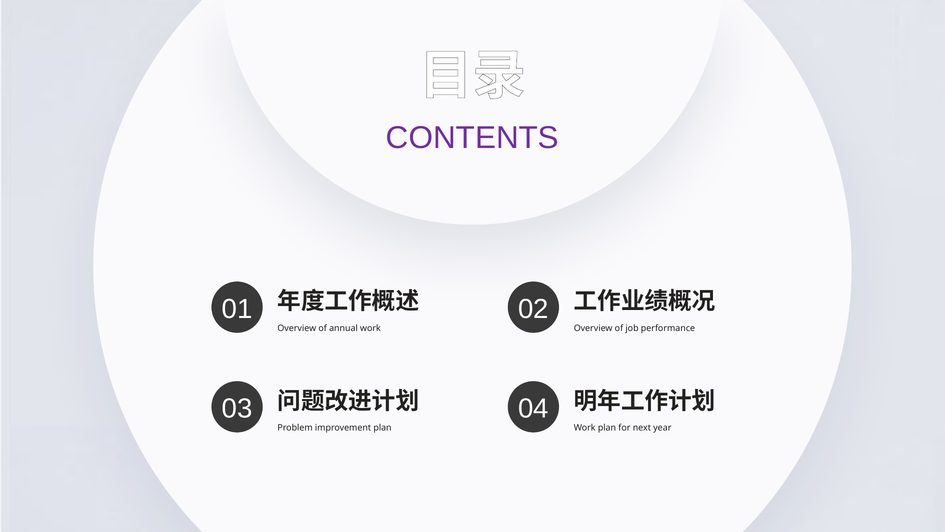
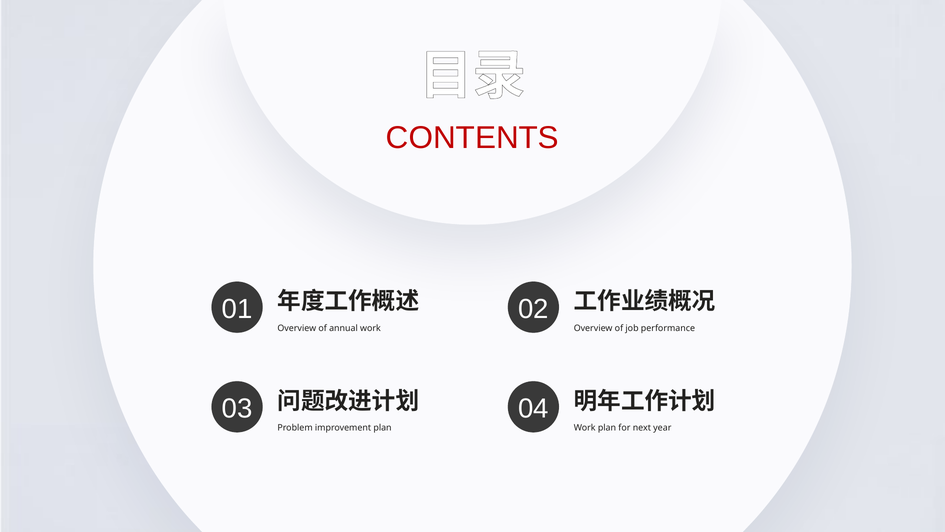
CONTENTS colour: purple -> red
